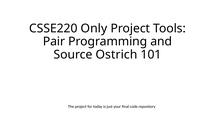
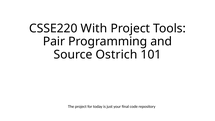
Only: Only -> With
